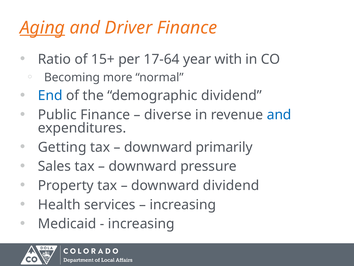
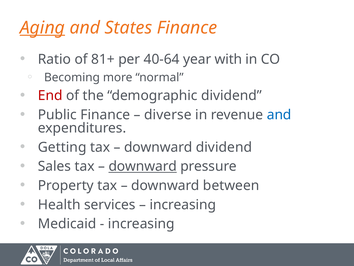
Driver: Driver -> States
15+: 15+ -> 81+
17-64: 17-64 -> 40-64
End colour: blue -> red
downward primarily: primarily -> dividend
downward at (143, 166) underline: none -> present
downward dividend: dividend -> between
